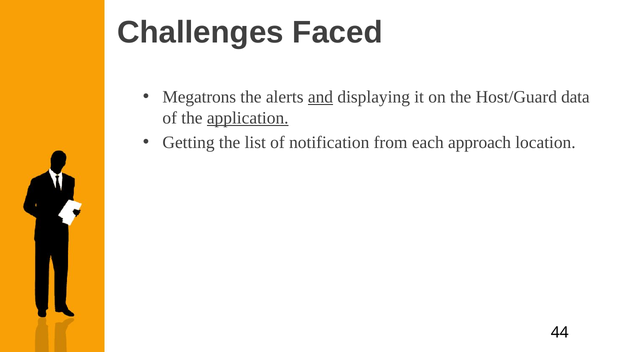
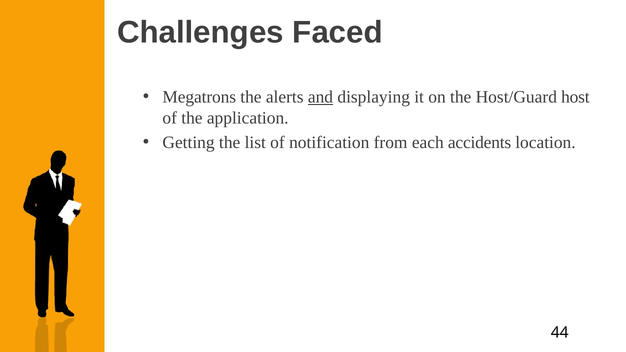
data: data -> host
application underline: present -> none
approach: approach -> accidents
